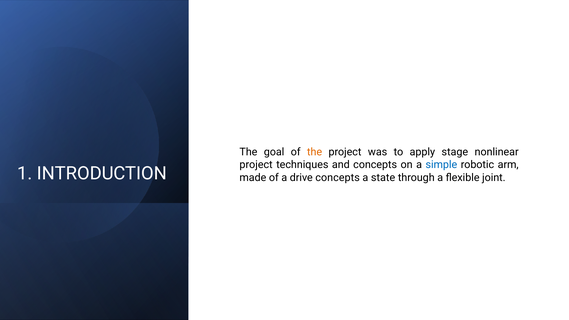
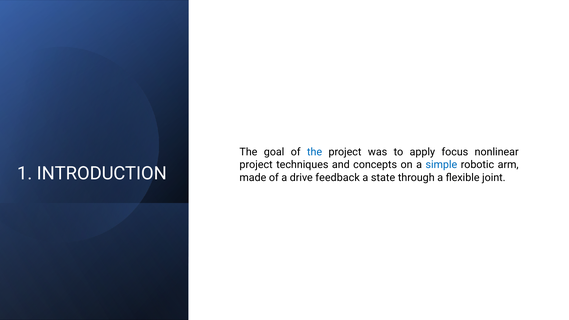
the at (315, 152) colour: orange -> blue
stage: stage -> focus
drive concepts: concepts -> feedback
